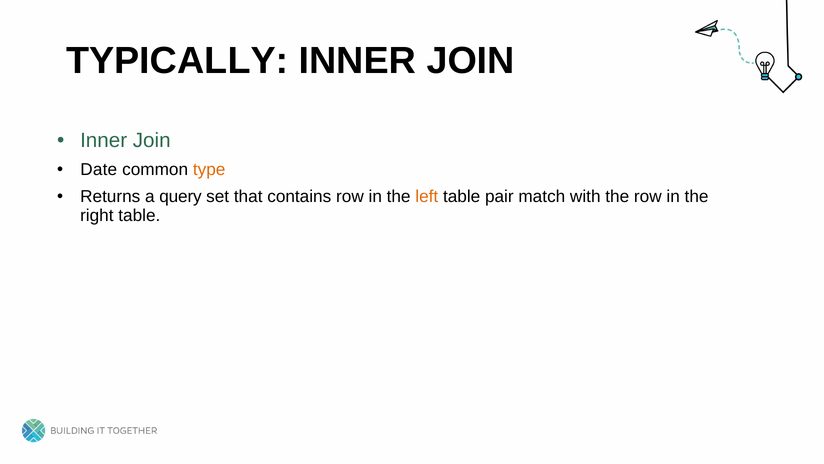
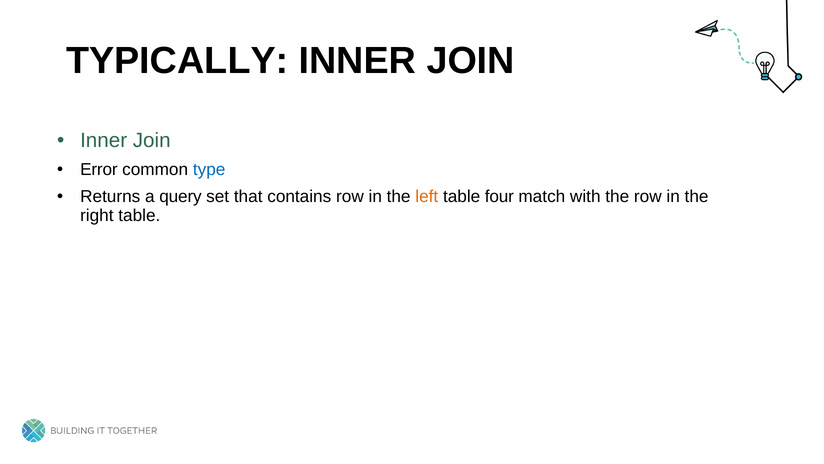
Date: Date -> Error
type colour: orange -> blue
pair: pair -> four
